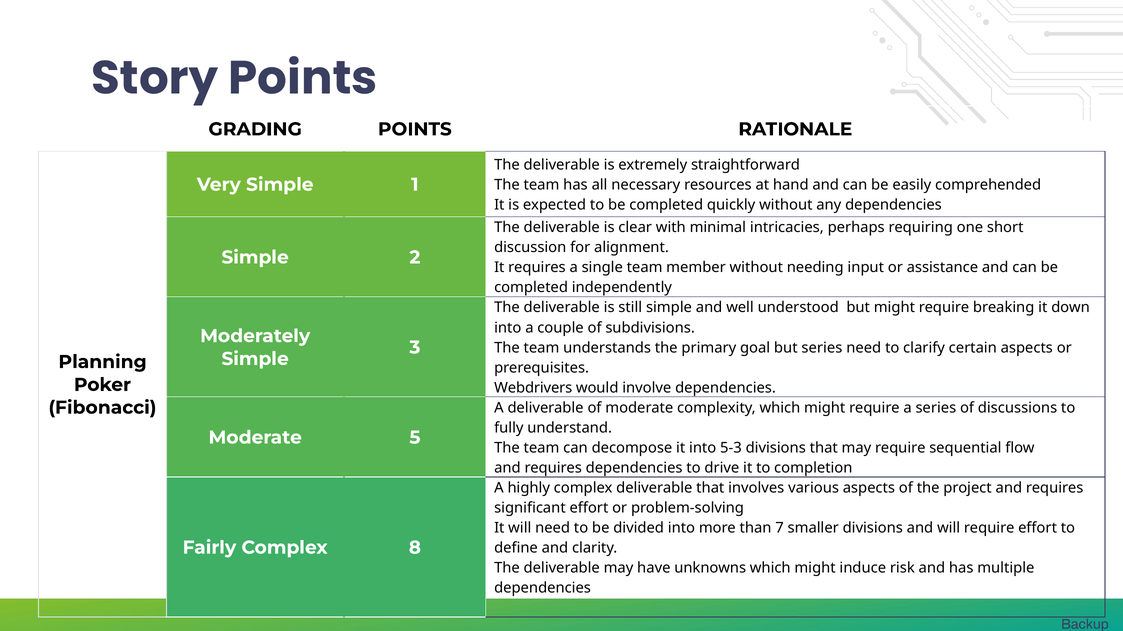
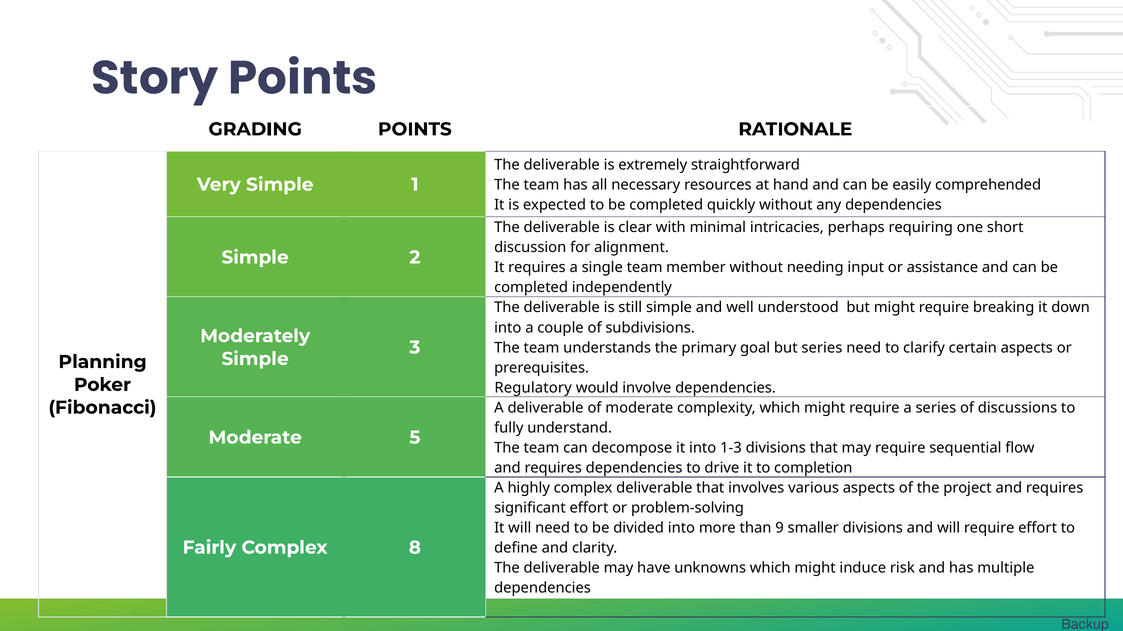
Webdrivers: Webdrivers -> Regulatory
5-3: 5-3 -> 1-3
7: 7 -> 9
